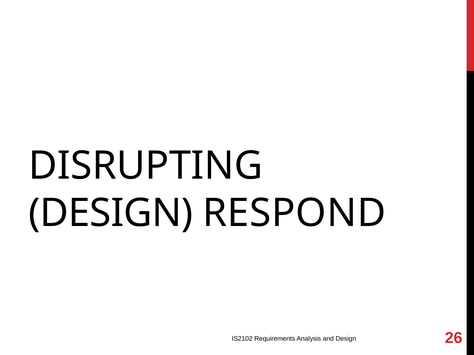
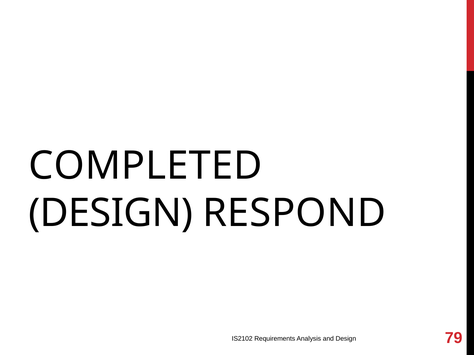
DISRUPTING: DISRUPTING -> COMPLETED
26: 26 -> 79
